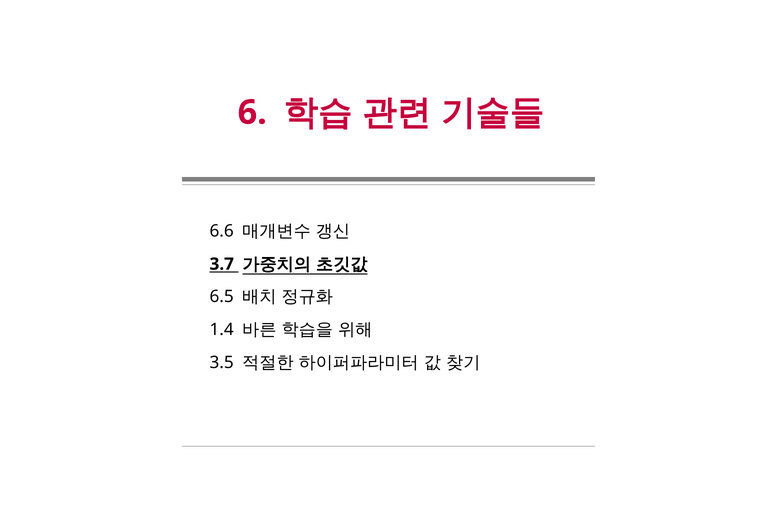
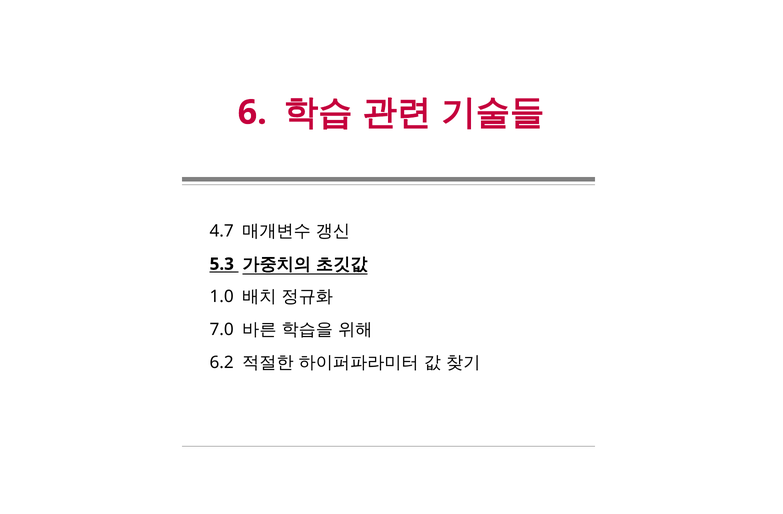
6.6: 6.6 -> 4.7
3.7: 3.7 -> 5.3
6.5: 6.5 -> 1.0
1.4: 1.4 -> 7.0
3.5: 3.5 -> 6.2
